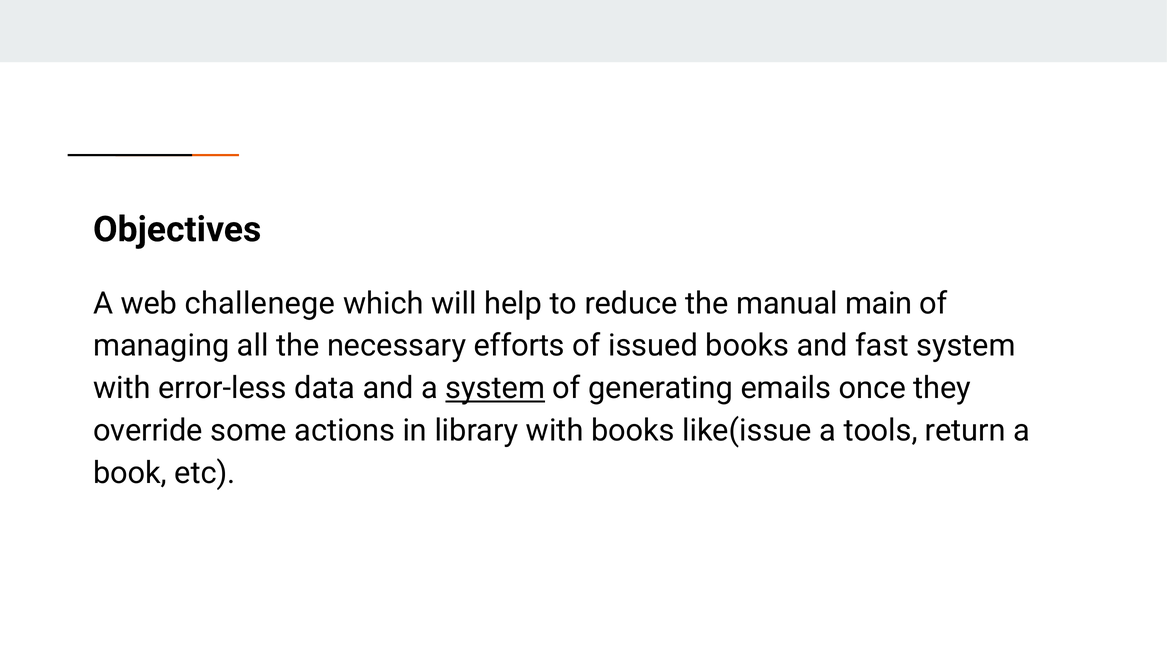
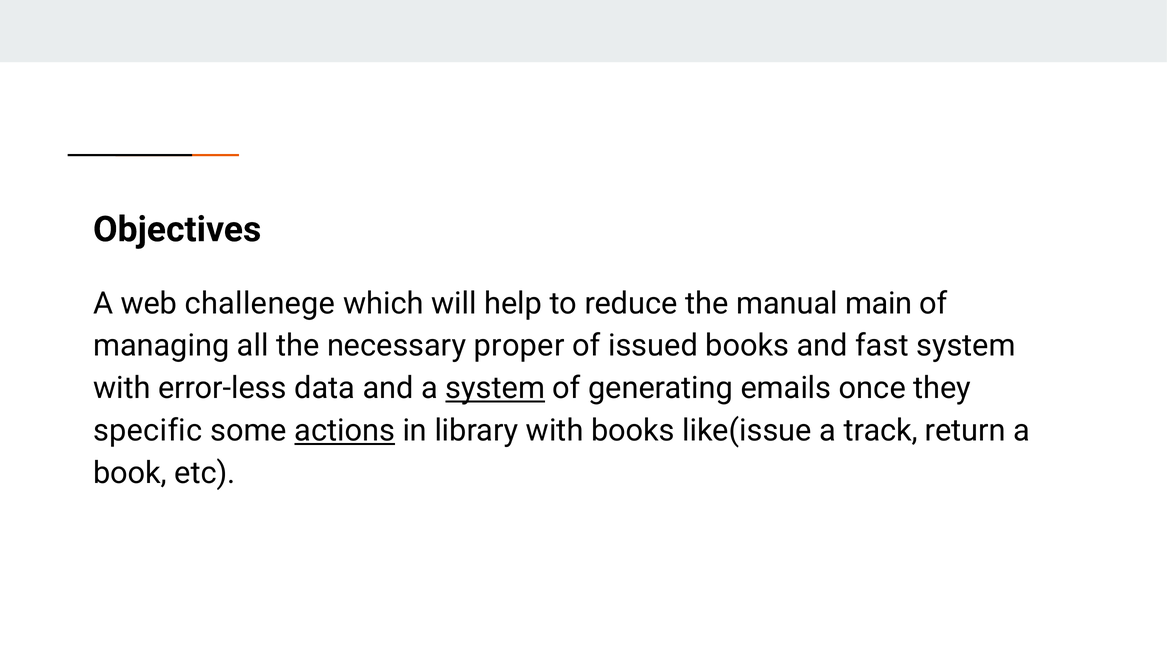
efforts: efforts -> proper
override: override -> specific
actions underline: none -> present
tools: tools -> track
